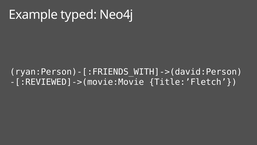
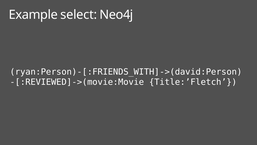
typed: typed -> select
